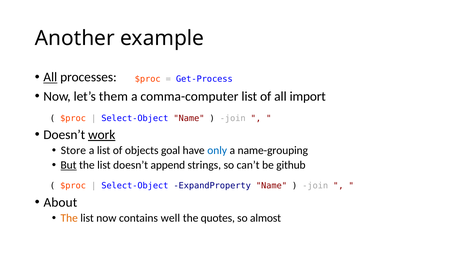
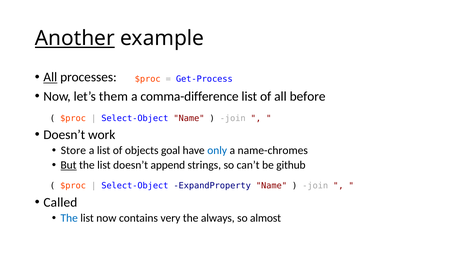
Another underline: none -> present
comma-computer: comma-computer -> comma-difference
import: import -> before
work underline: present -> none
name-grouping: name-grouping -> name-chromes
About: About -> Called
The at (69, 218) colour: orange -> blue
well: well -> very
quotes: quotes -> always
